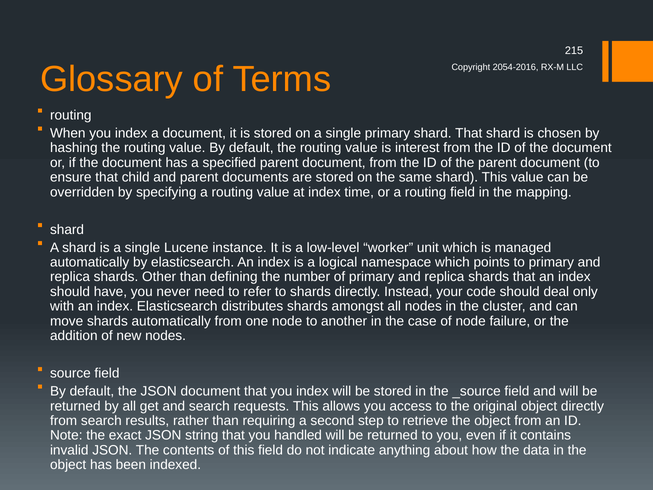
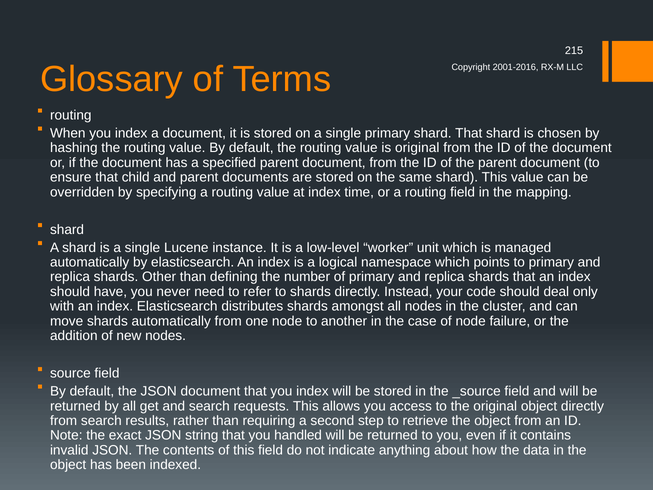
2054-2016: 2054-2016 -> 2001-2016
is interest: interest -> original
